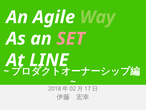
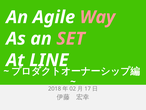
Way colour: light green -> pink
